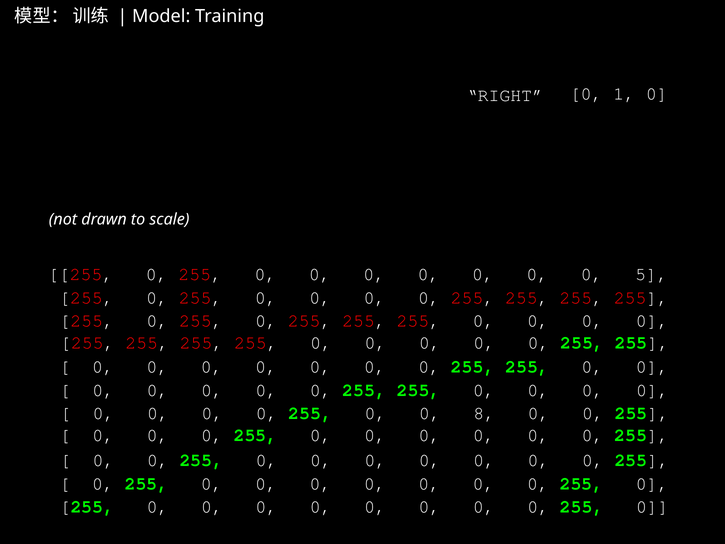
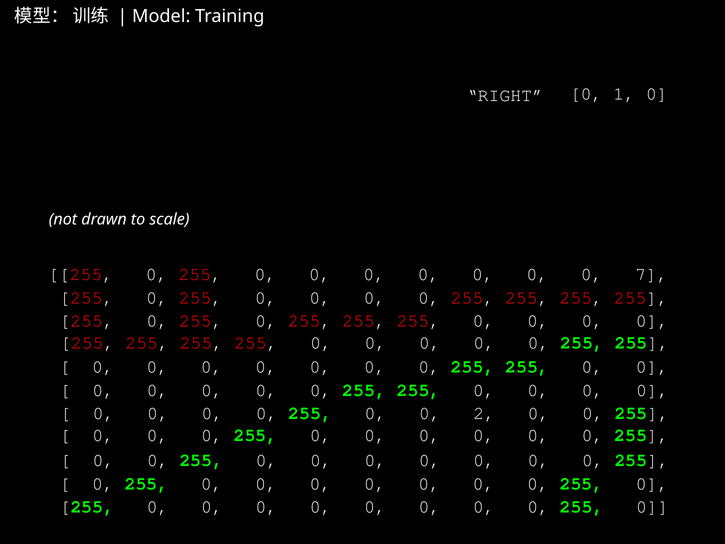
5: 5 -> 7
8: 8 -> 2
